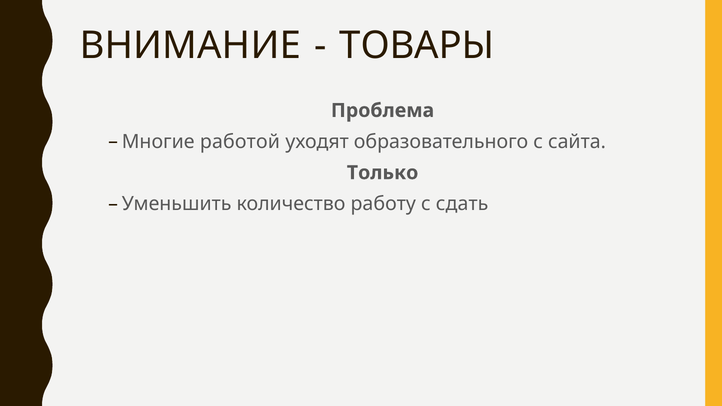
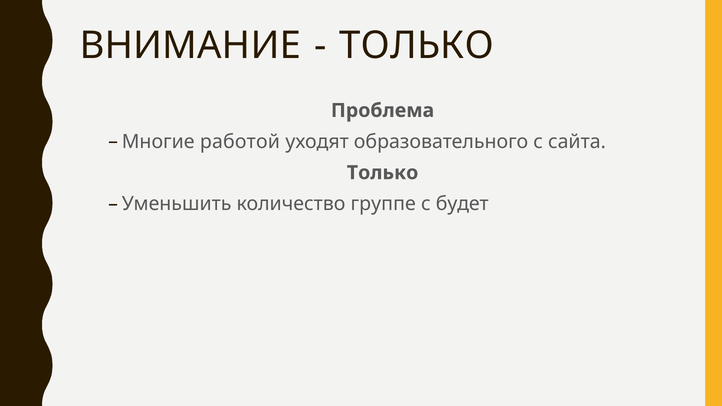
ТОВАРЫ at (417, 46): ТОВАРЫ -> ТОЛЬКО
работу: работу -> группе
сдать: сдать -> будет
